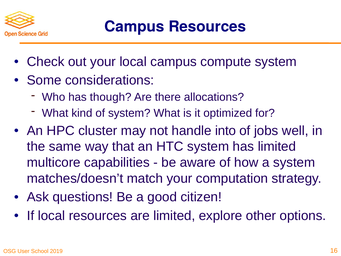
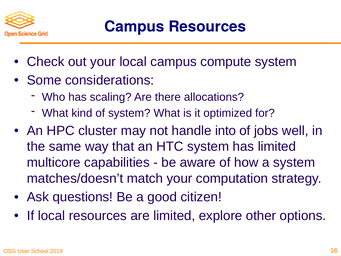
though: though -> scaling
